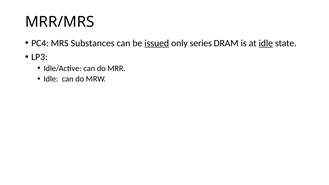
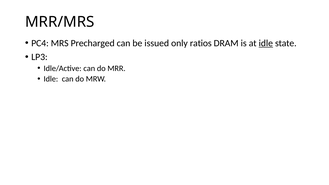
Substances: Substances -> Precharged
issued underline: present -> none
series: series -> ratios
